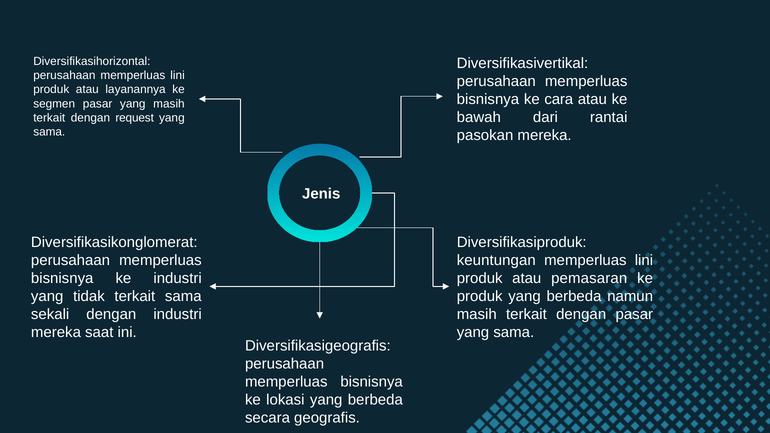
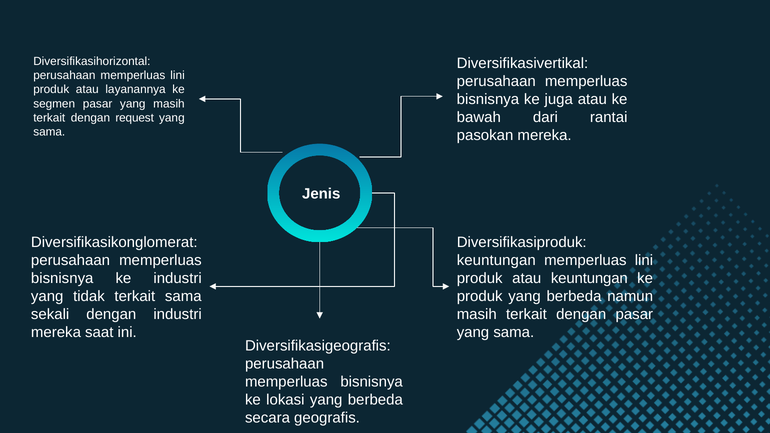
cara: cara -> juga
atau pemasaran: pemasaran -> keuntungan
